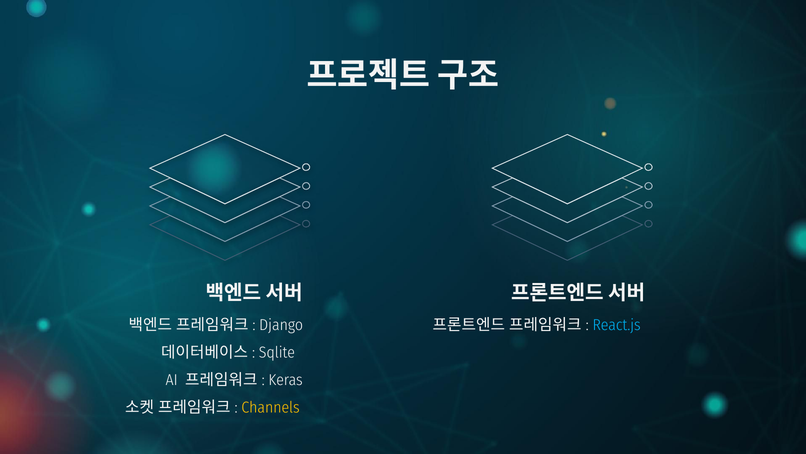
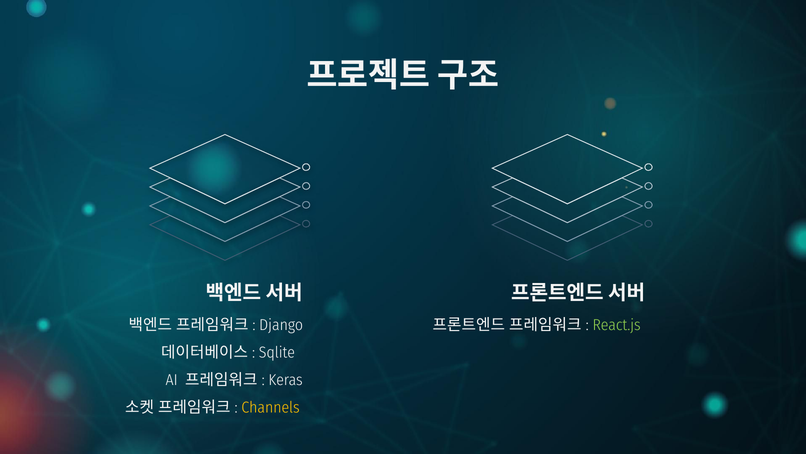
React.js colour: light blue -> light green
